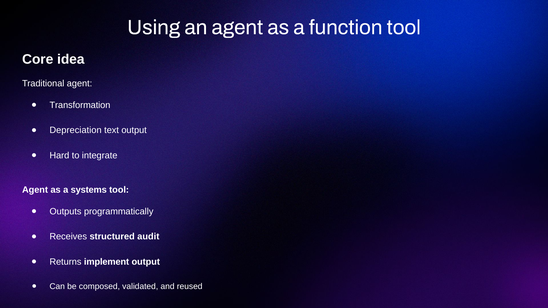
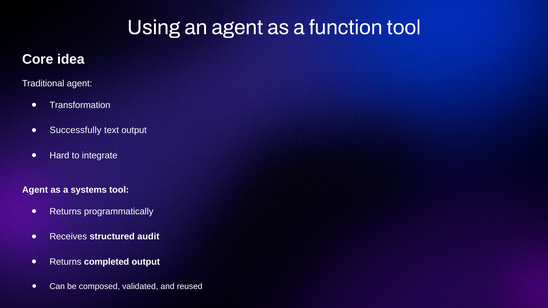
Depreciation: Depreciation -> Successfully
Outputs at (66, 212): Outputs -> Returns
implement: implement -> completed
